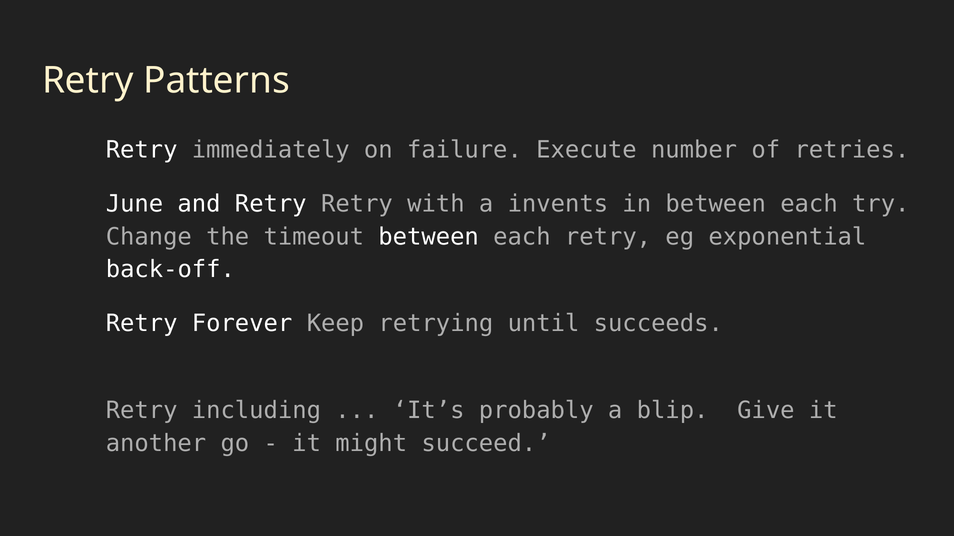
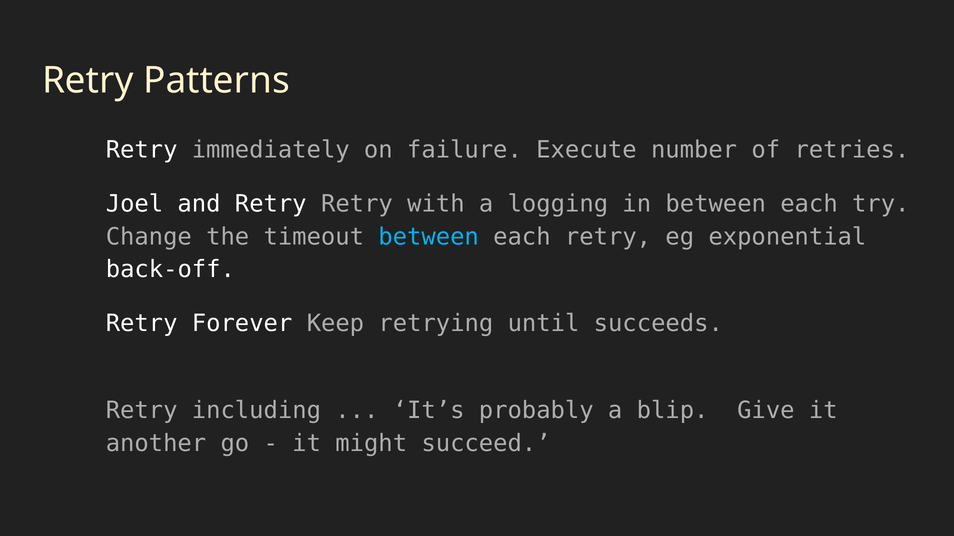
June: June -> Joel
invents: invents -> logging
between at (429, 237) colour: white -> light blue
